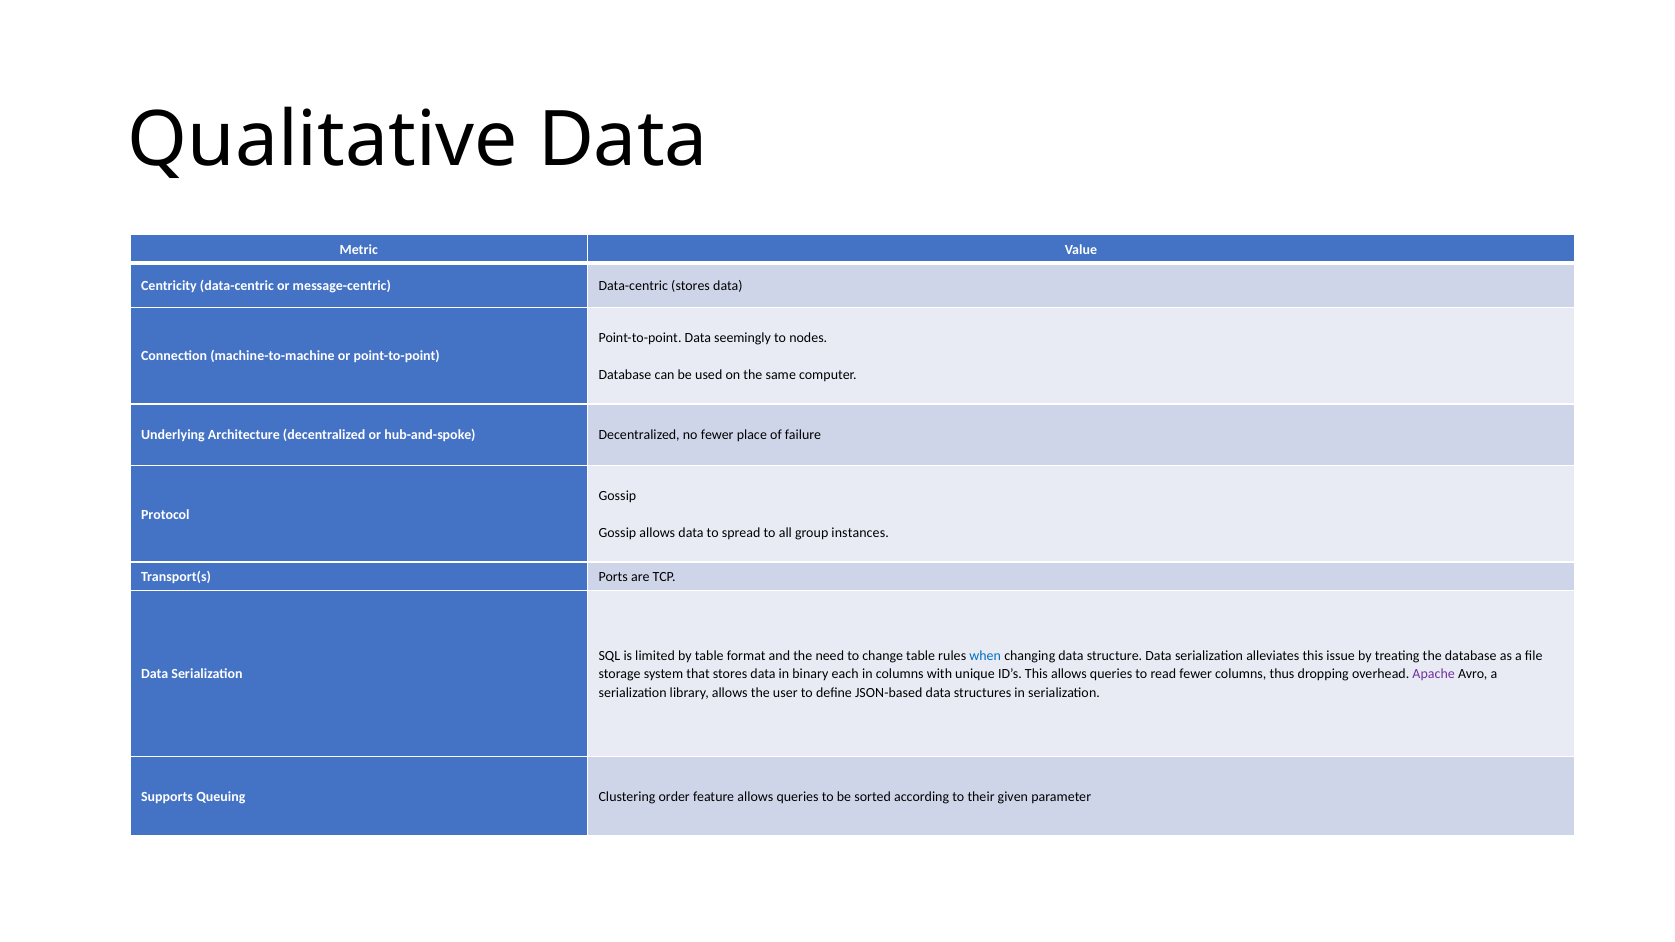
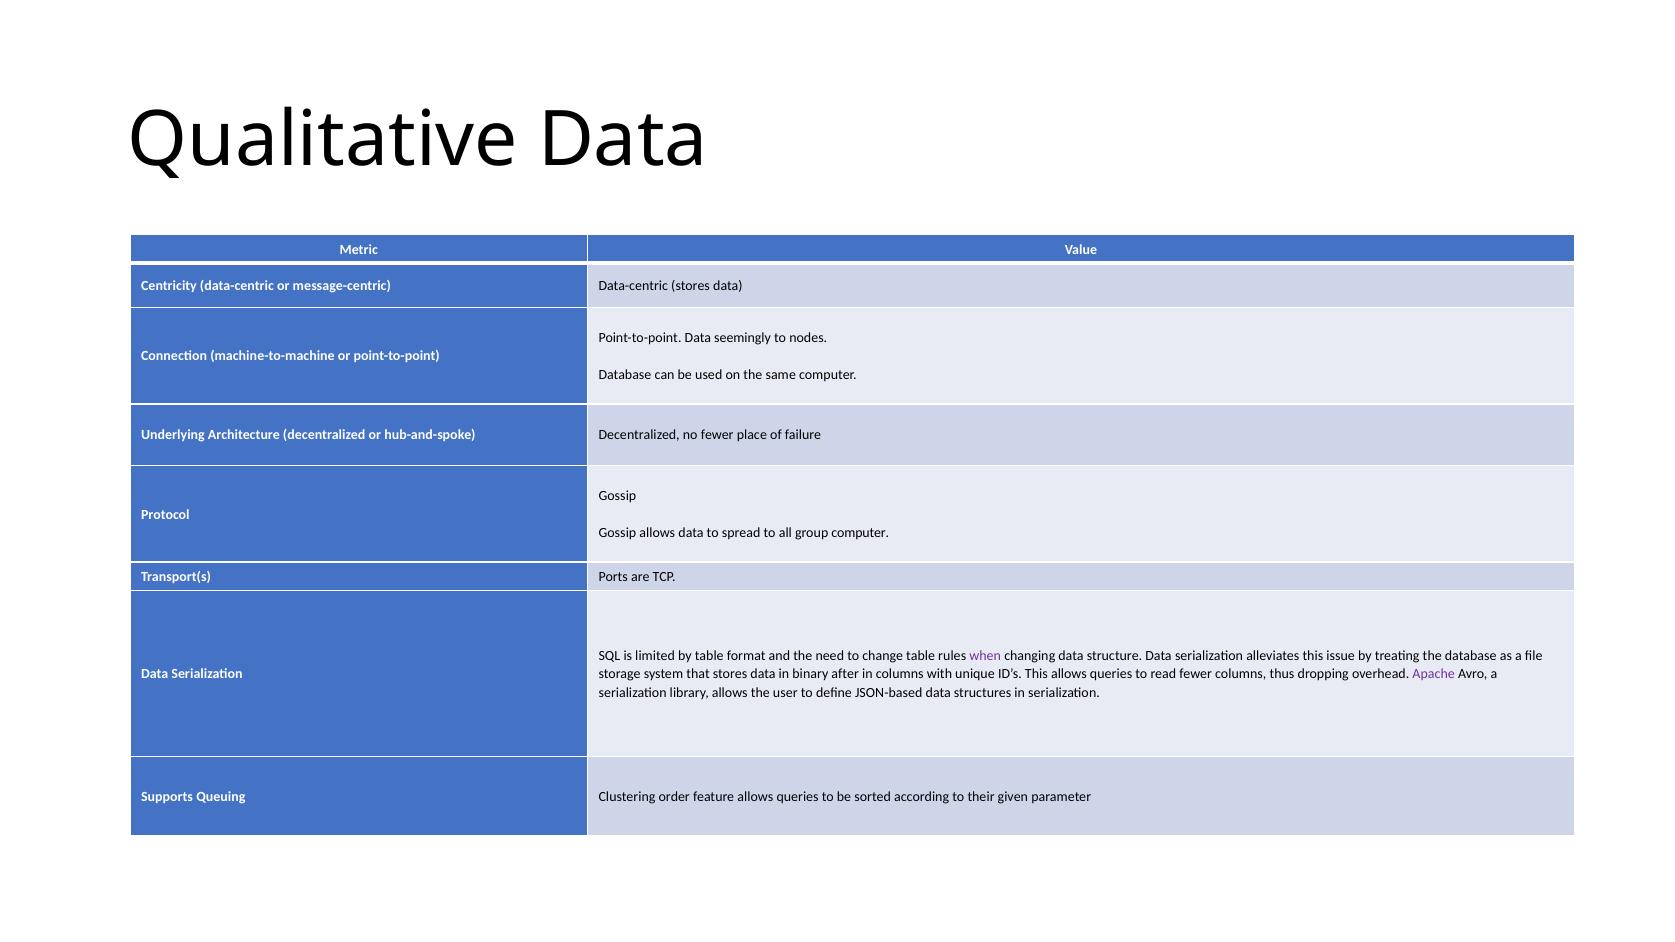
group instances: instances -> computer
when colour: blue -> purple
each: each -> after
